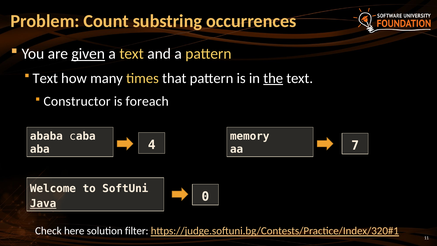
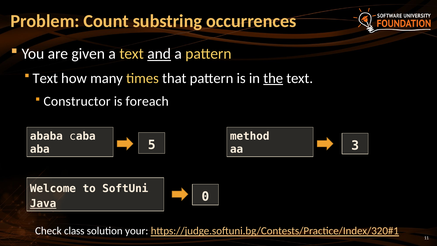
given underline: present -> none
and underline: none -> present
memory: memory -> method
4: 4 -> 5
7: 7 -> 3
here: here -> class
filter: filter -> your
